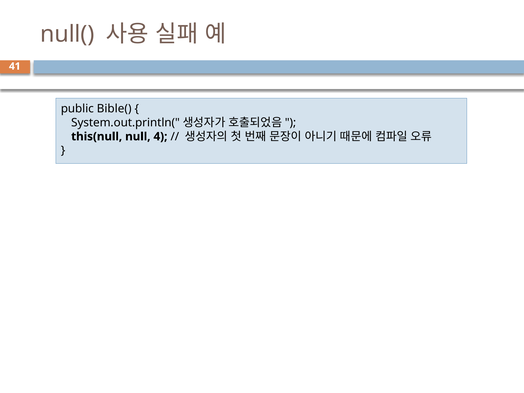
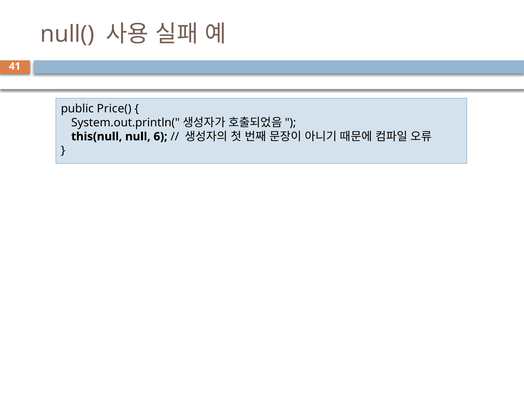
Bible(: Bible( -> Price(
4: 4 -> 6
